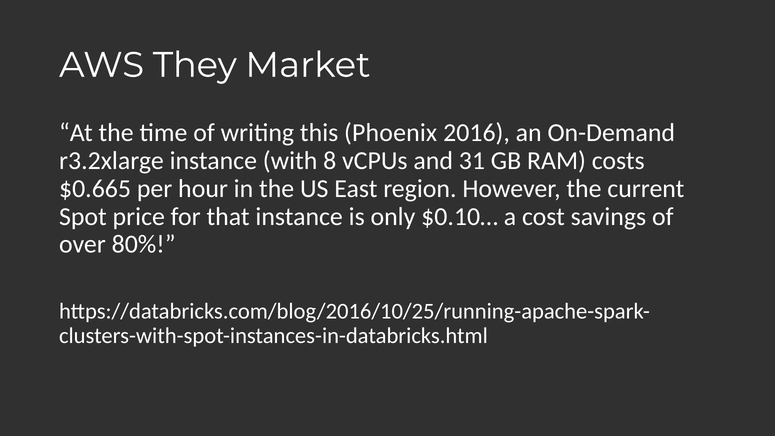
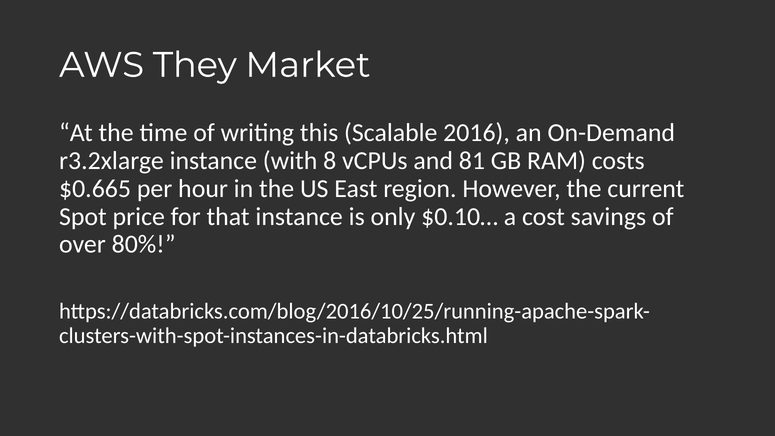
Phoenix: Phoenix -> Scalable
31: 31 -> 81
